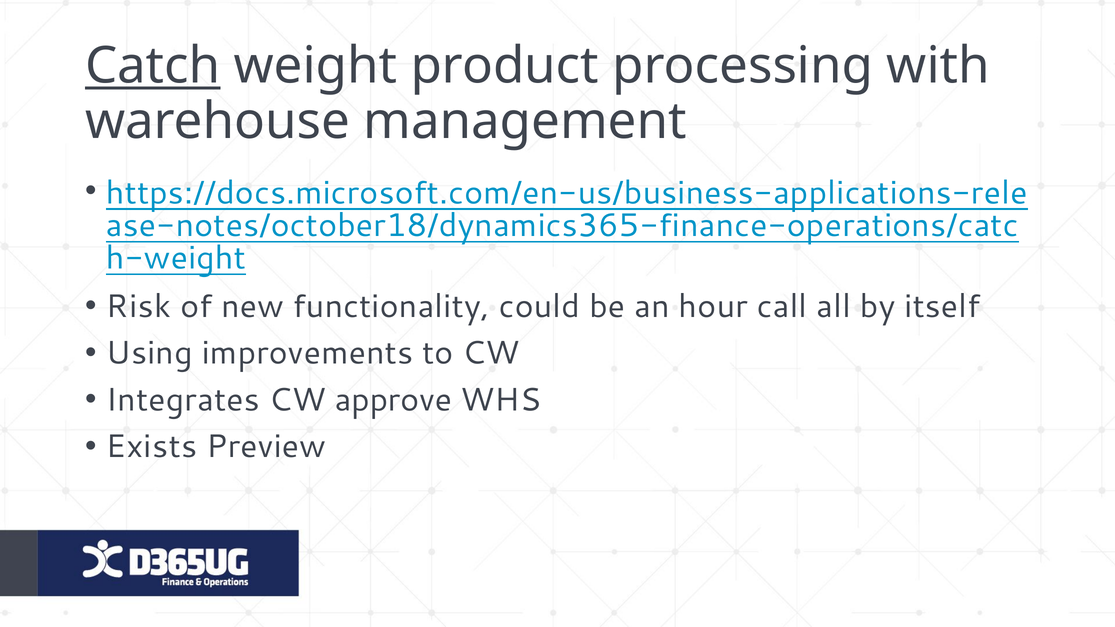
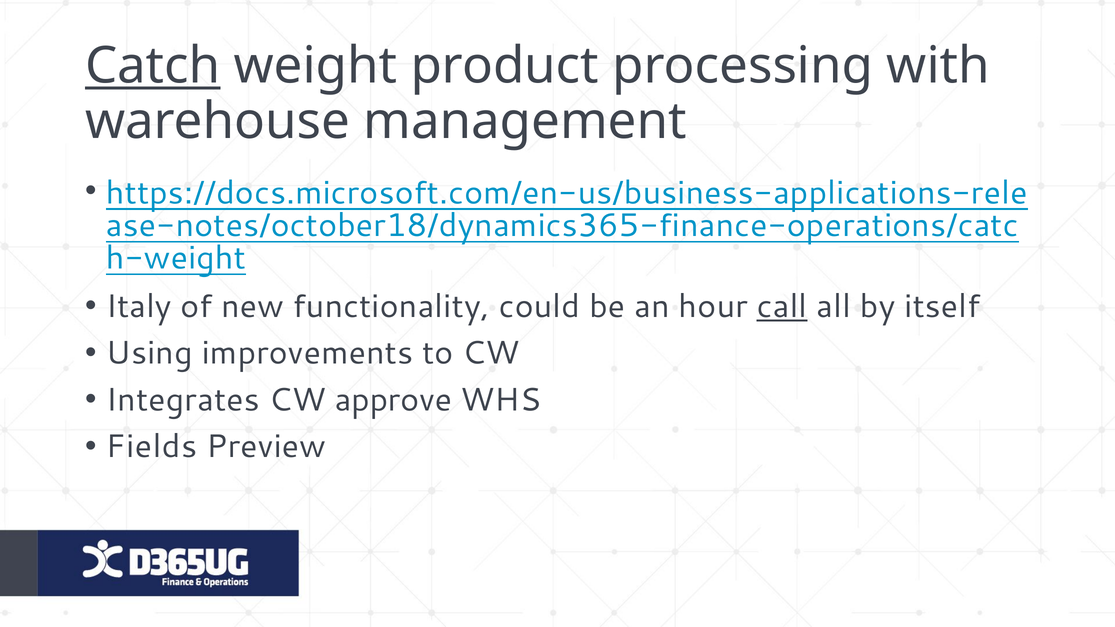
Risk: Risk -> Italy
call underline: none -> present
Exists: Exists -> Fields
